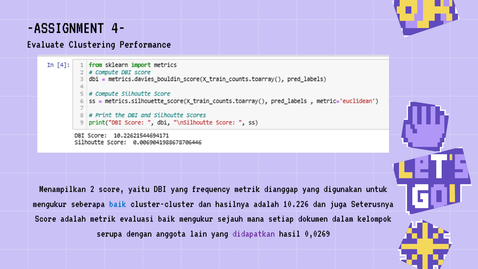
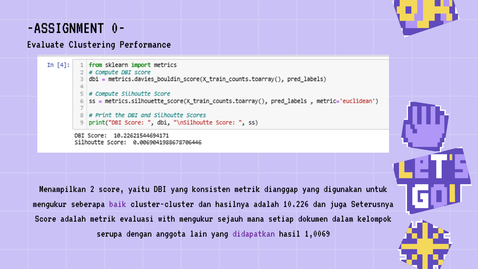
4-: 4- -> 0-
frequency: frequency -> konsisten
baik at (118, 203) colour: blue -> purple
evaluasi baik: baik -> with
0,0269: 0,0269 -> 1,0069
